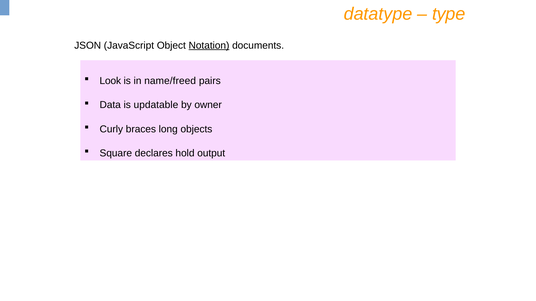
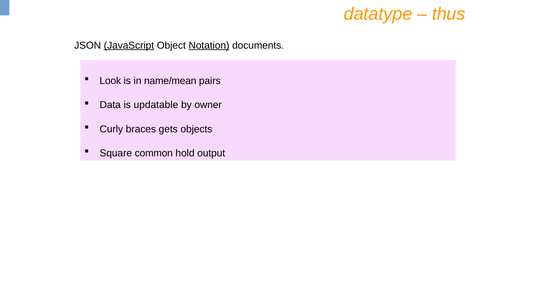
type: type -> thus
JavaScript underline: none -> present
name/freed: name/freed -> name/mean
long: long -> gets
declares: declares -> common
